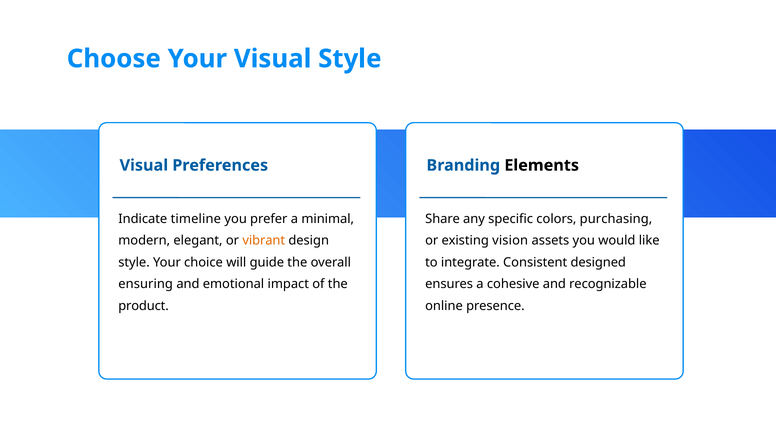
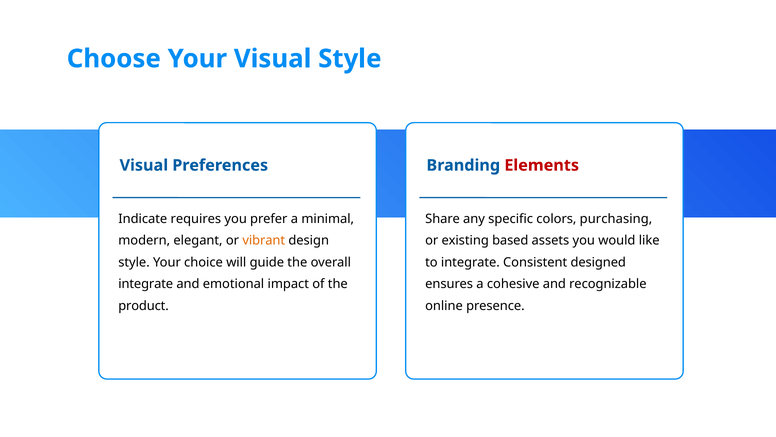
Elements colour: black -> red
timeline: timeline -> requires
vision: vision -> based
ensuring at (146, 284): ensuring -> integrate
